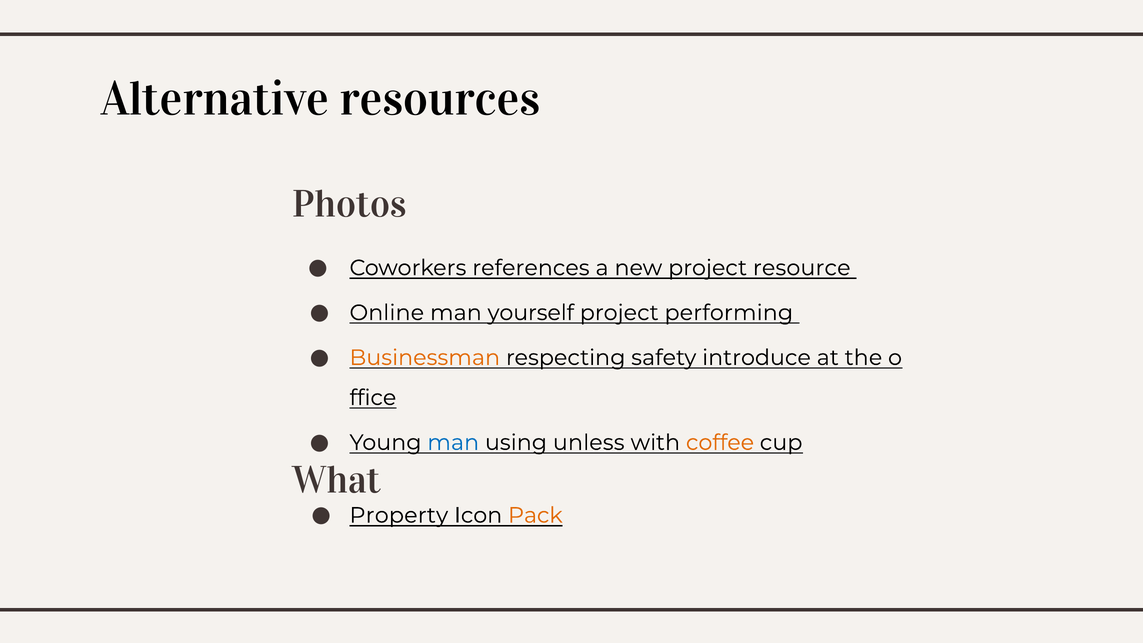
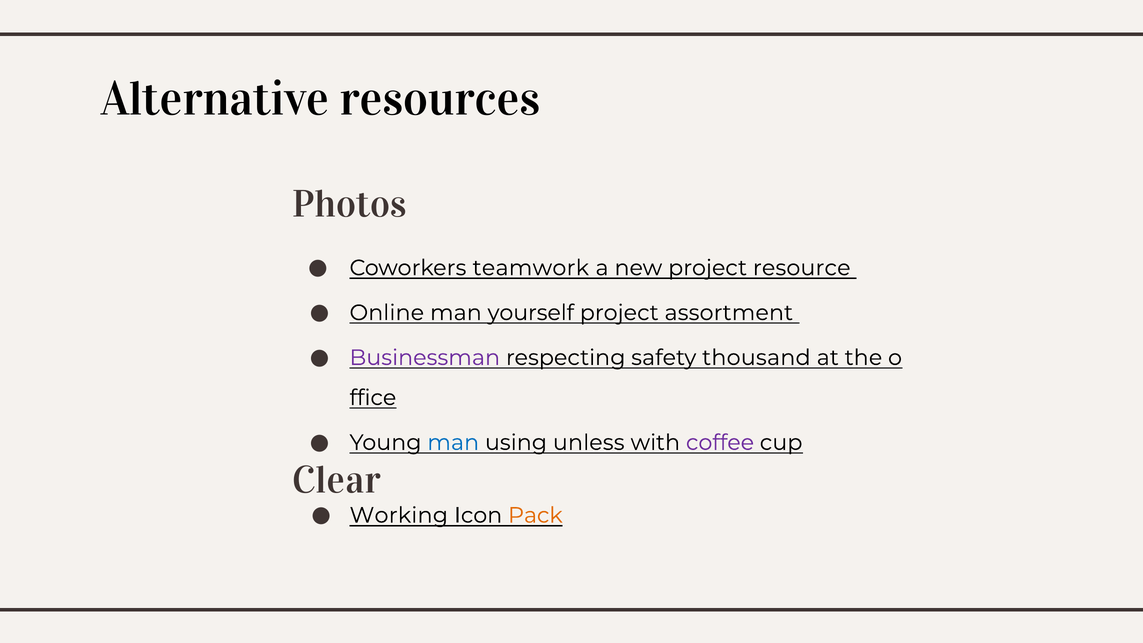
references: references -> teamwork
performing: performing -> assortment
Businessman colour: orange -> purple
introduce: introduce -> thousand
coffee colour: orange -> purple
What: What -> Clear
Property: Property -> Working
